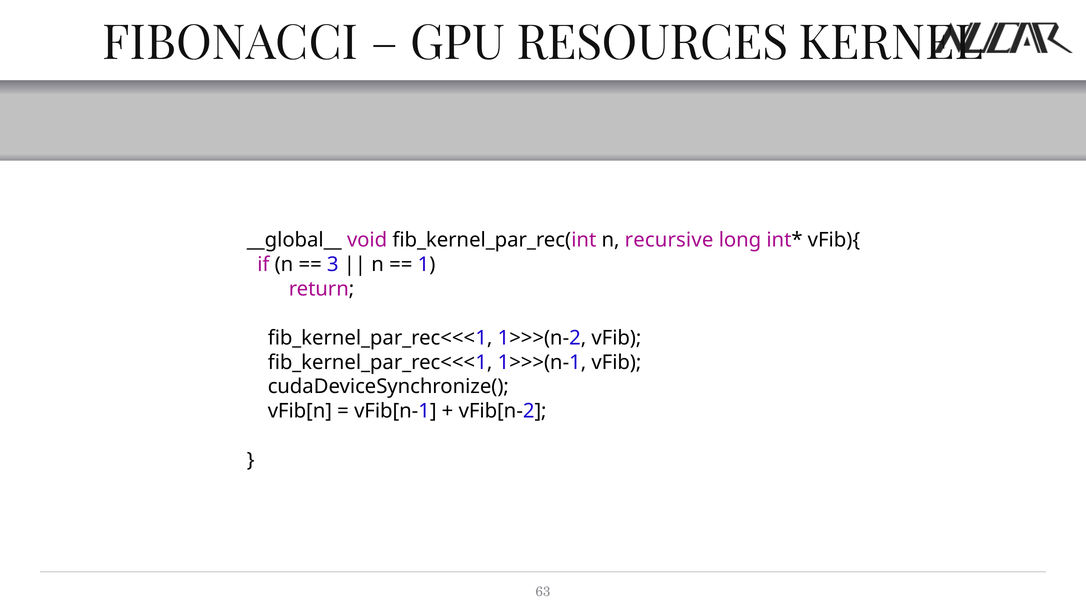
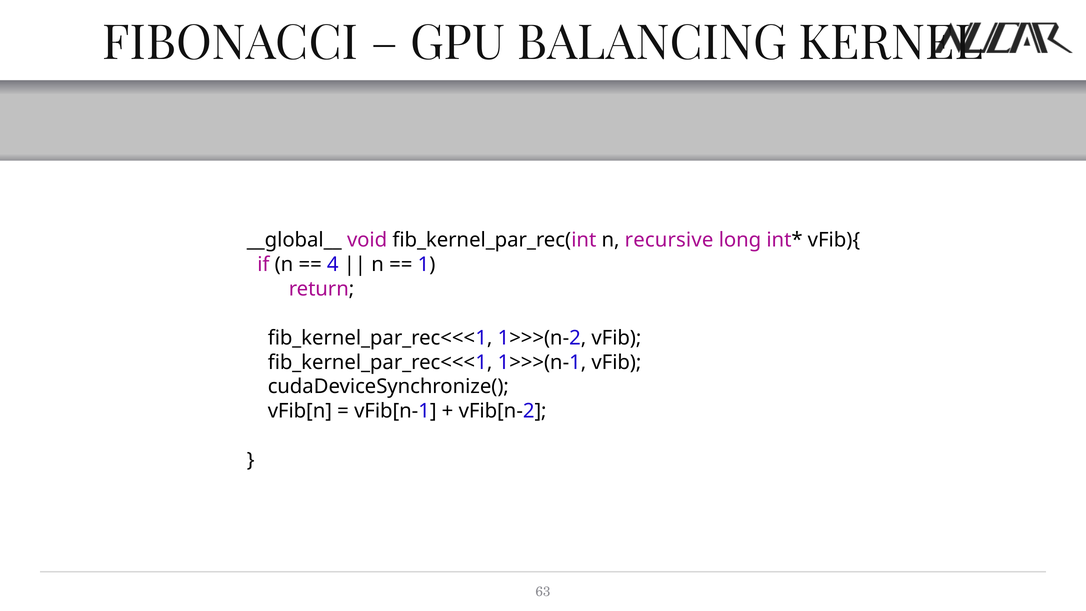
RESOURCES: RESOURCES -> BALANCING
3: 3 -> 4
